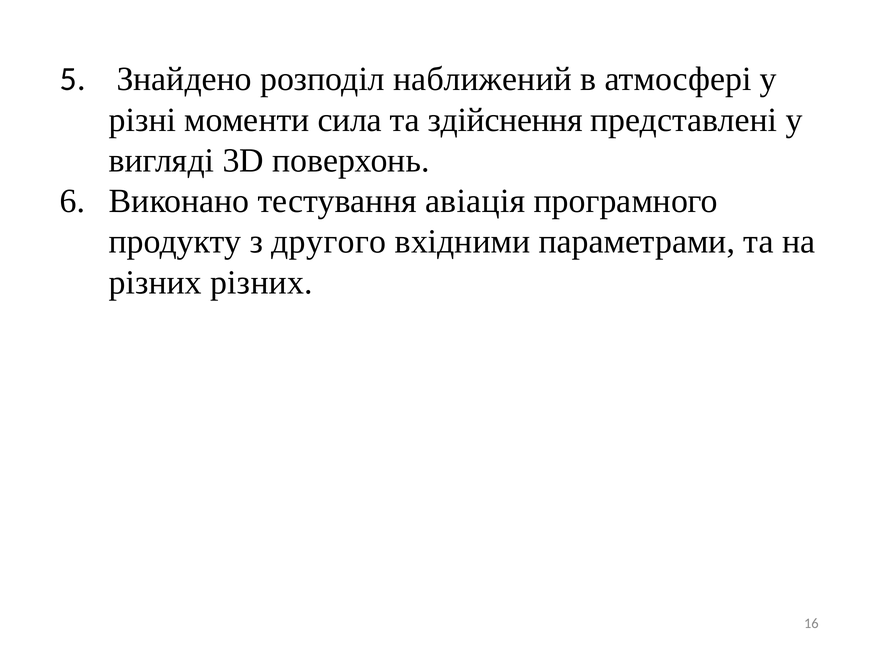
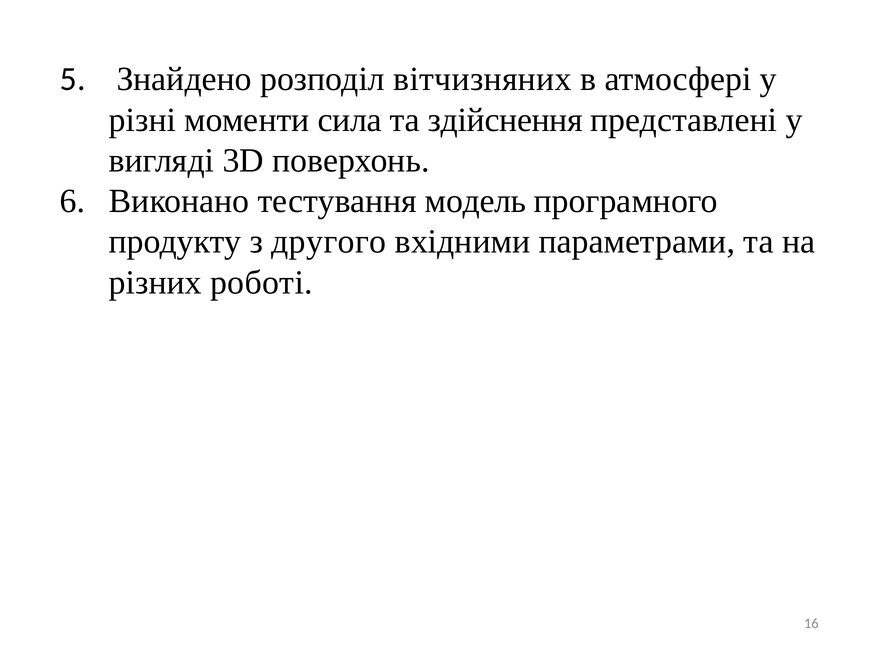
наближений: наближений -> вітчизняних
авіація: авіація -> модель
різних різних: різних -> роботі
